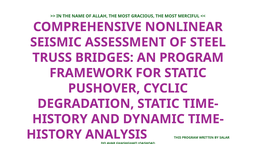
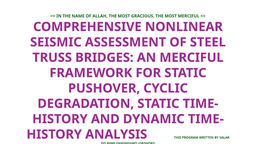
AN PROGRAM: PROGRAM -> MERCIFUL
